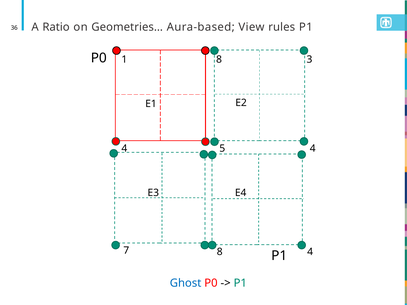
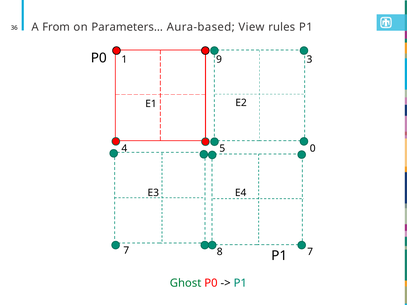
Ratio: Ratio -> From
Geometries…: Geometries… -> Parameters…
1 8: 8 -> 9
5 4: 4 -> 0
8 4: 4 -> 7
Ghost colour: blue -> green
